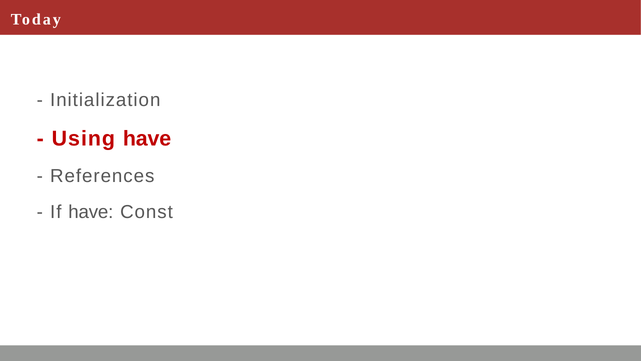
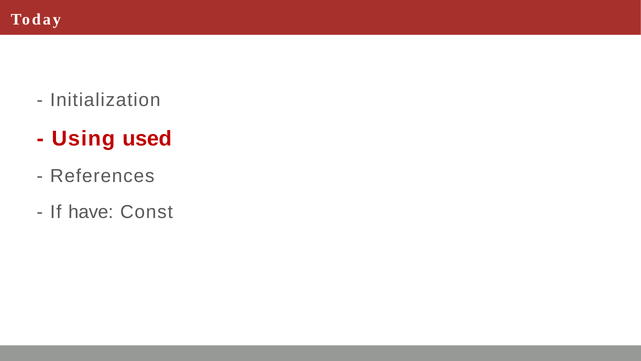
Using have: have -> used
